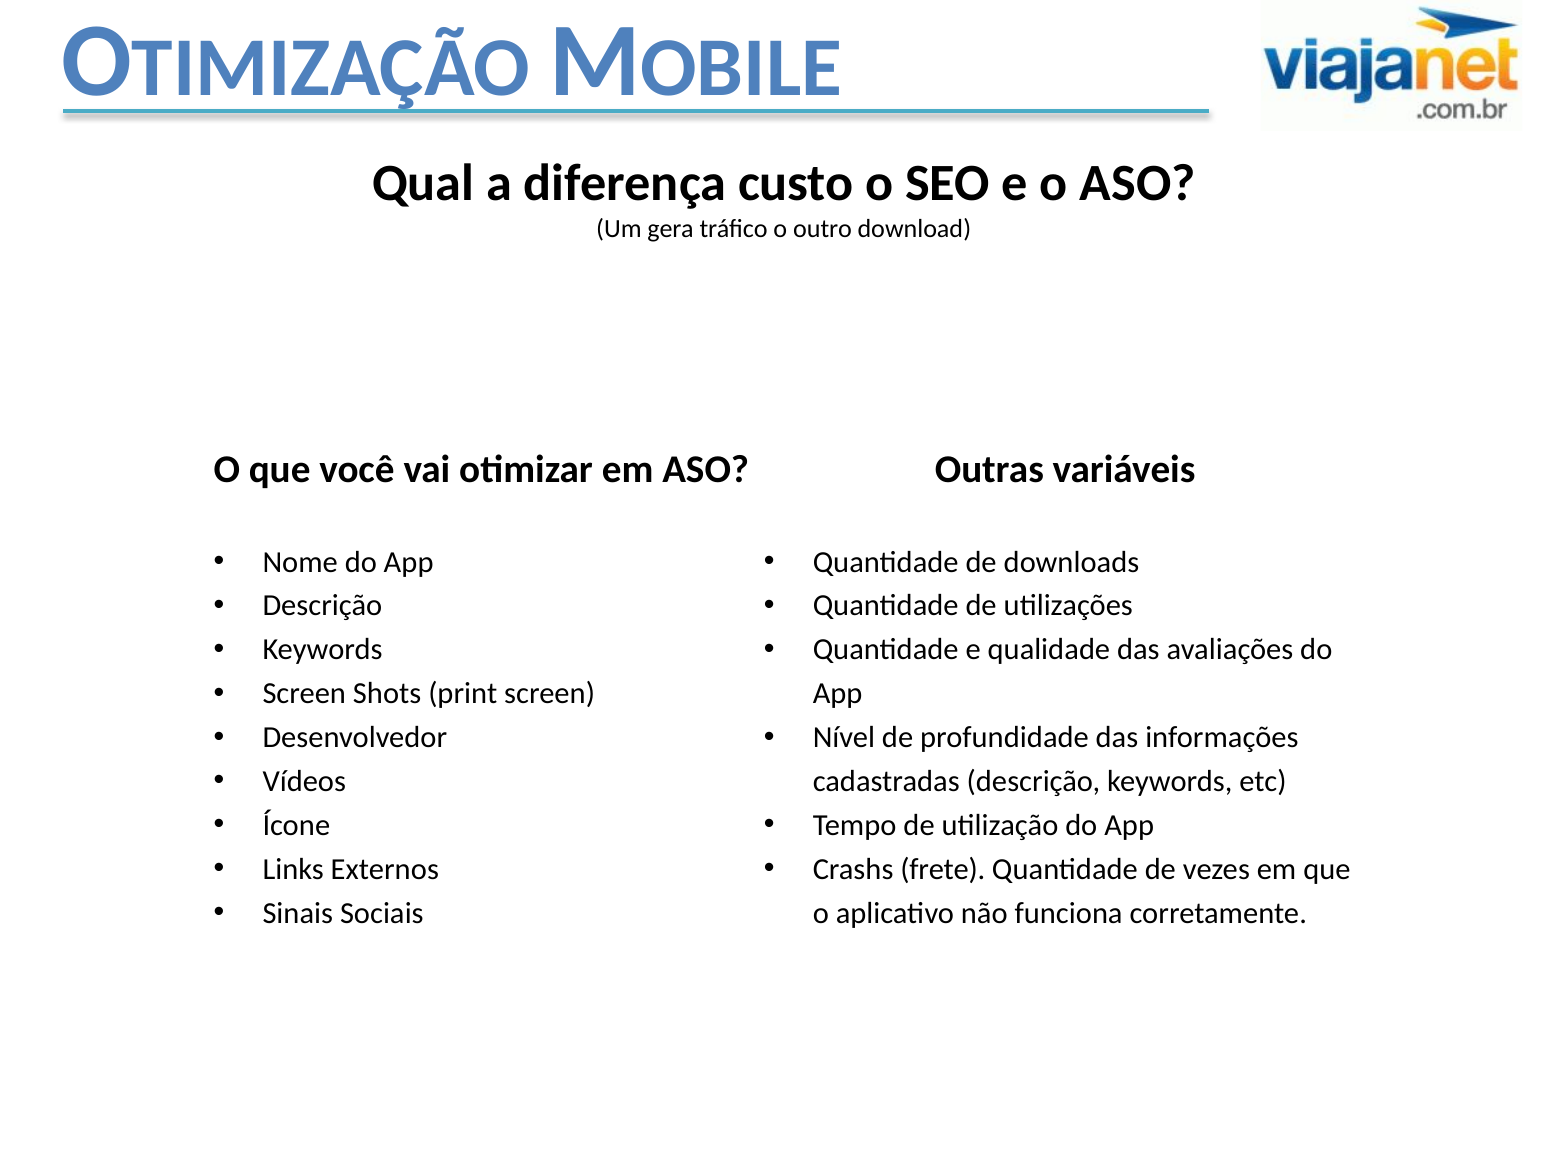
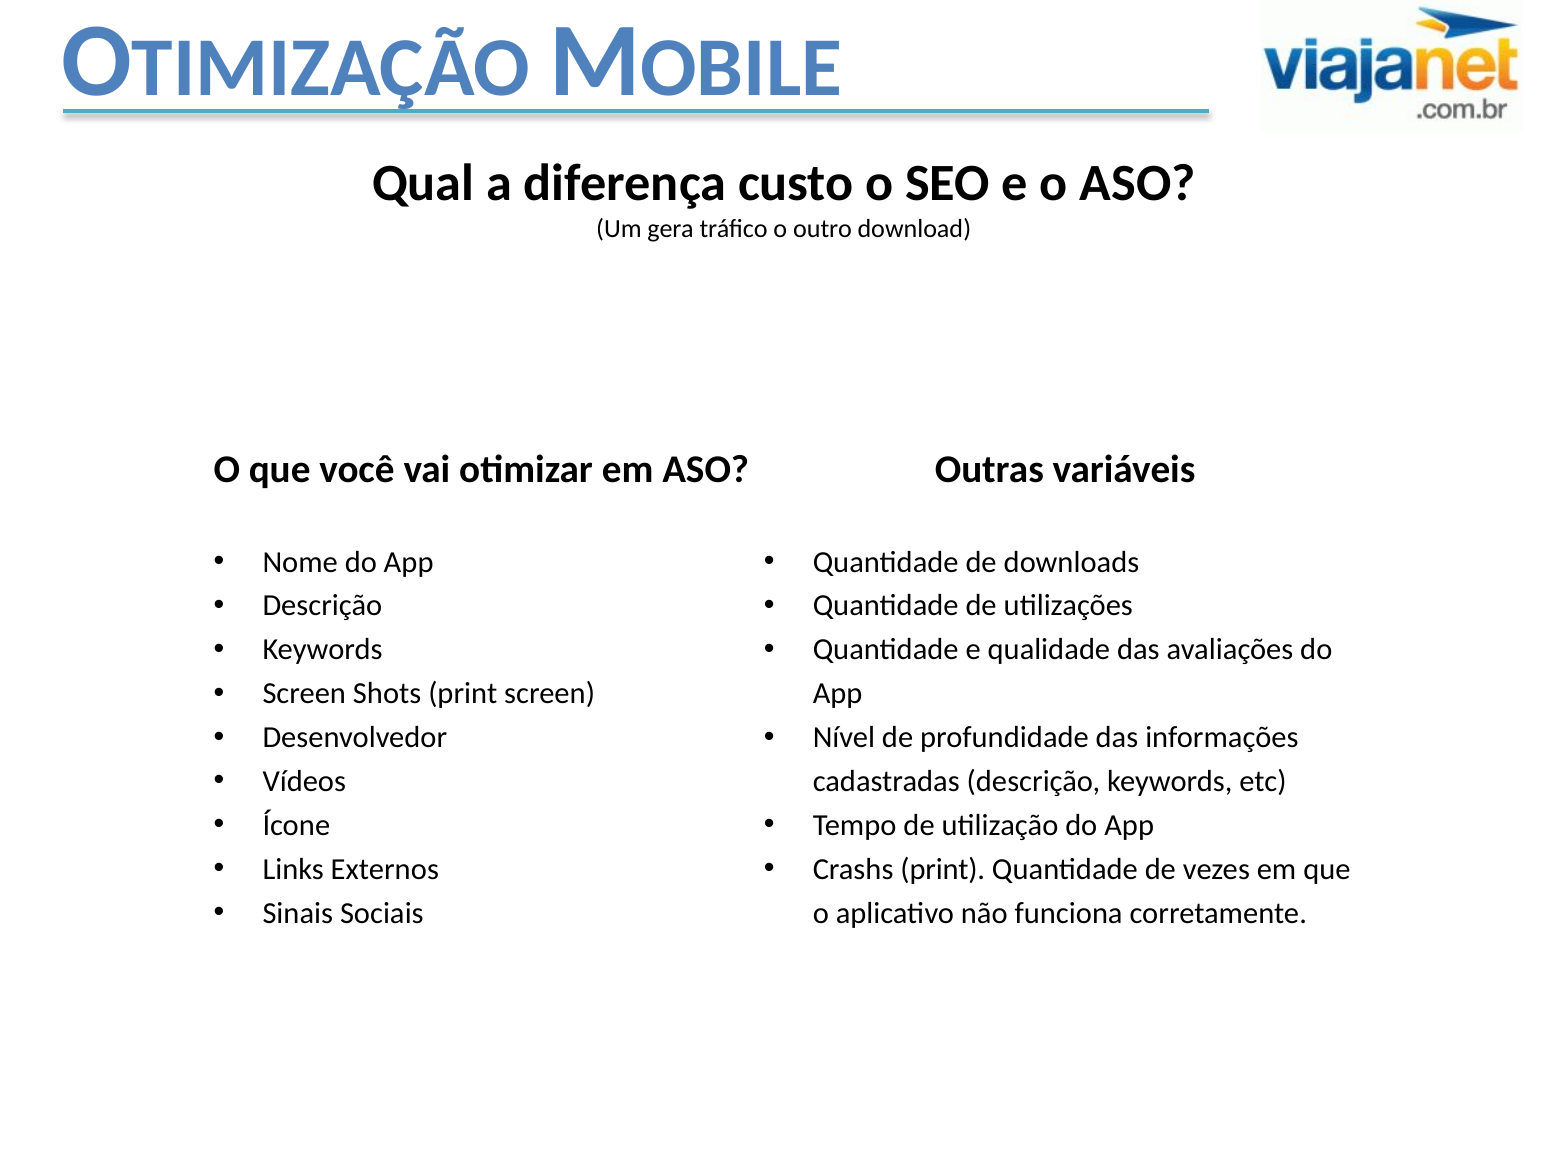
Crashs frete: frete -> print
